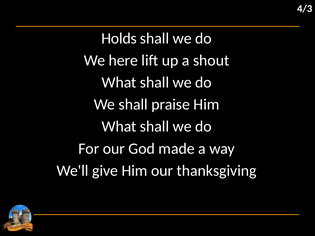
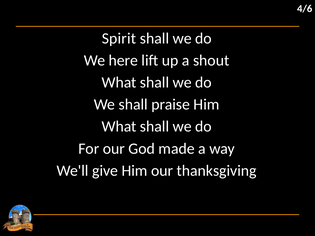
4/3: 4/3 -> 4/6
Holds: Holds -> Spirit
